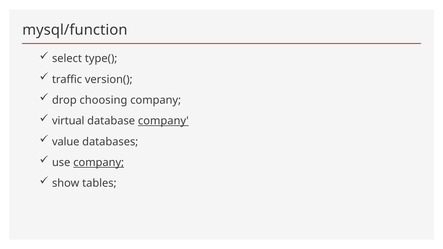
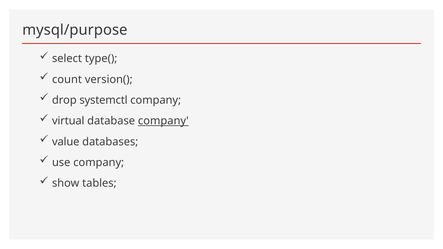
mysql/function: mysql/function -> mysql/purpose
traffic: traffic -> count
choosing: choosing -> systemctl
company at (99, 163) underline: present -> none
